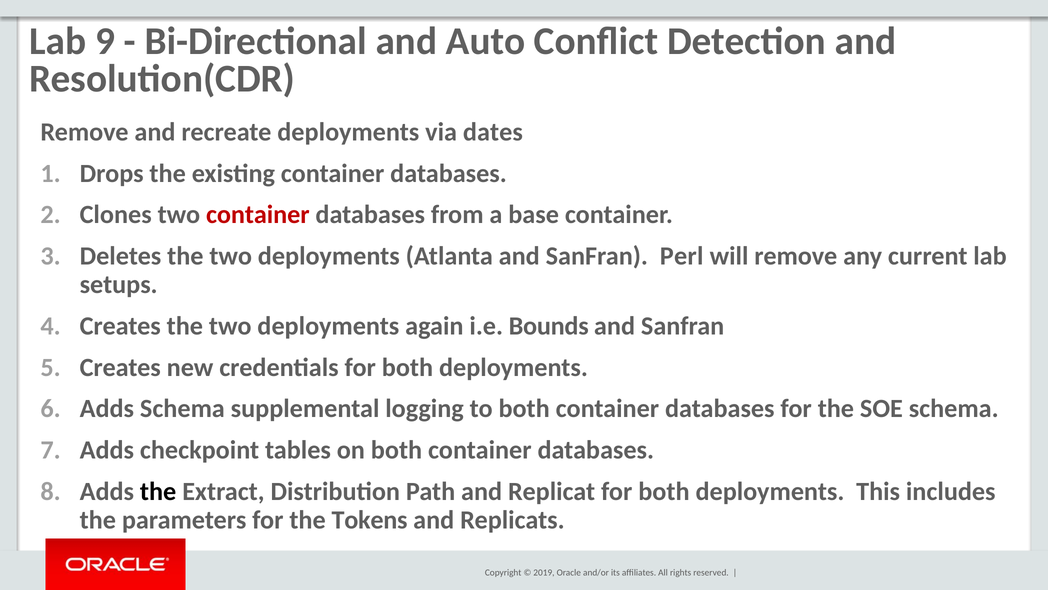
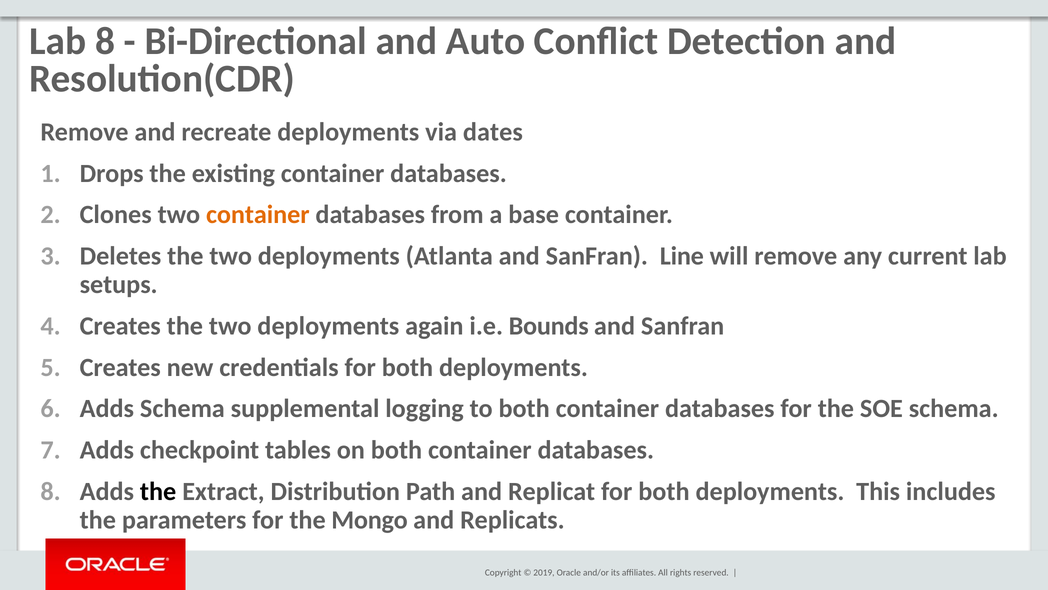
Lab 9: 9 -> 8
container at (258, 215) colour: red -> orange
Perl: Perl -> Line
Tokens: Tokens -> Mongo
